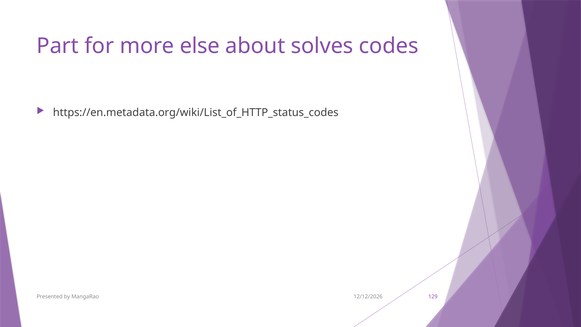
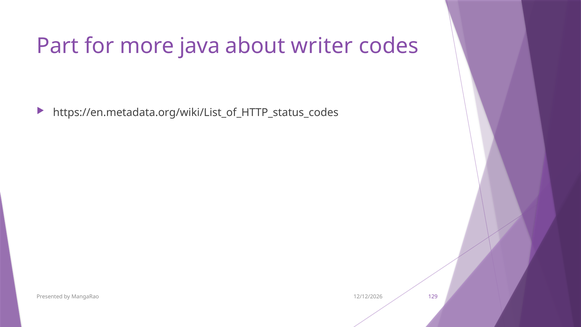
else: else -> java
solves: solves -> writer
